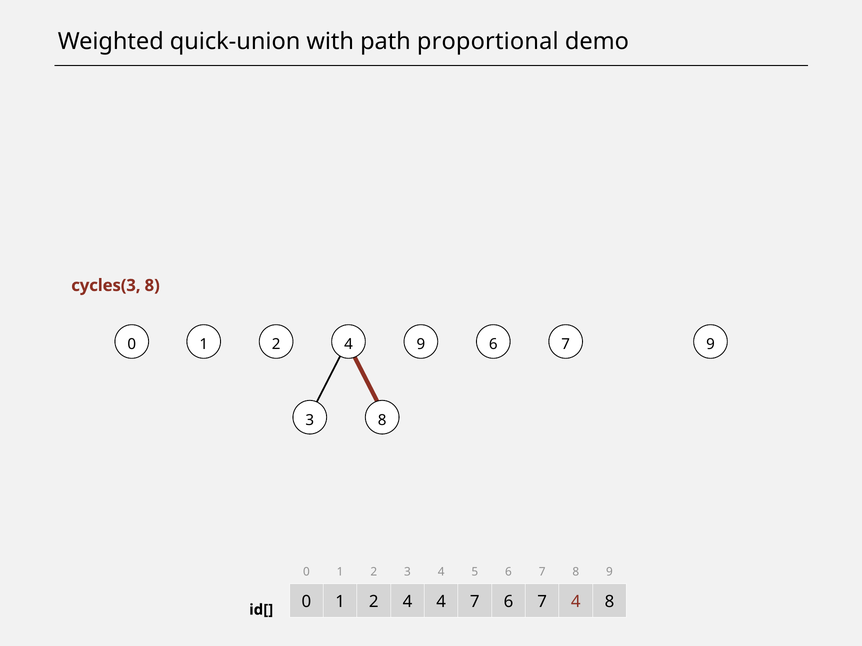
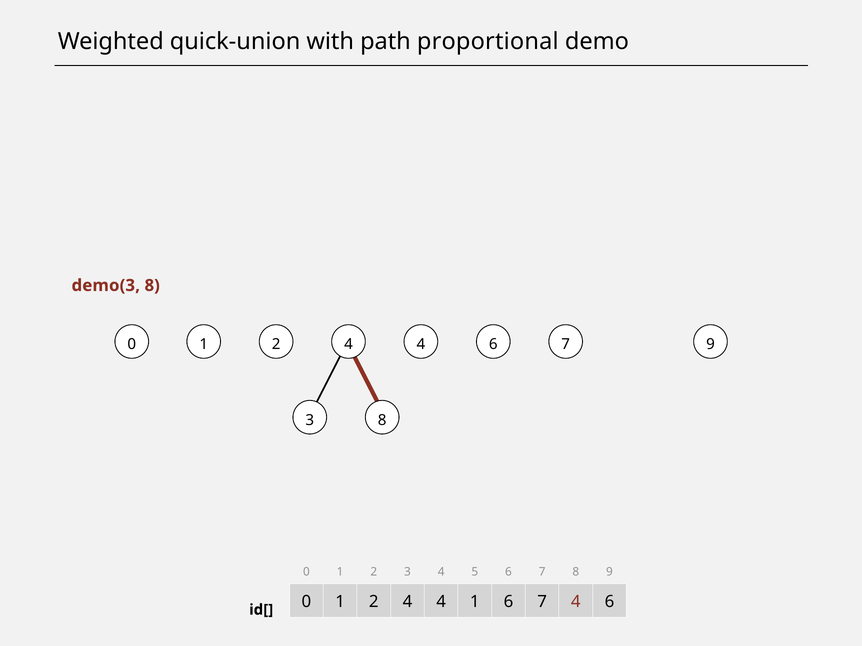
cycles(3: cycles(3 -> demo(3
9 at (421, 345): 9 -> 4
4 7: 7 -> 1
8 at (609, 602): 8 -> 6
